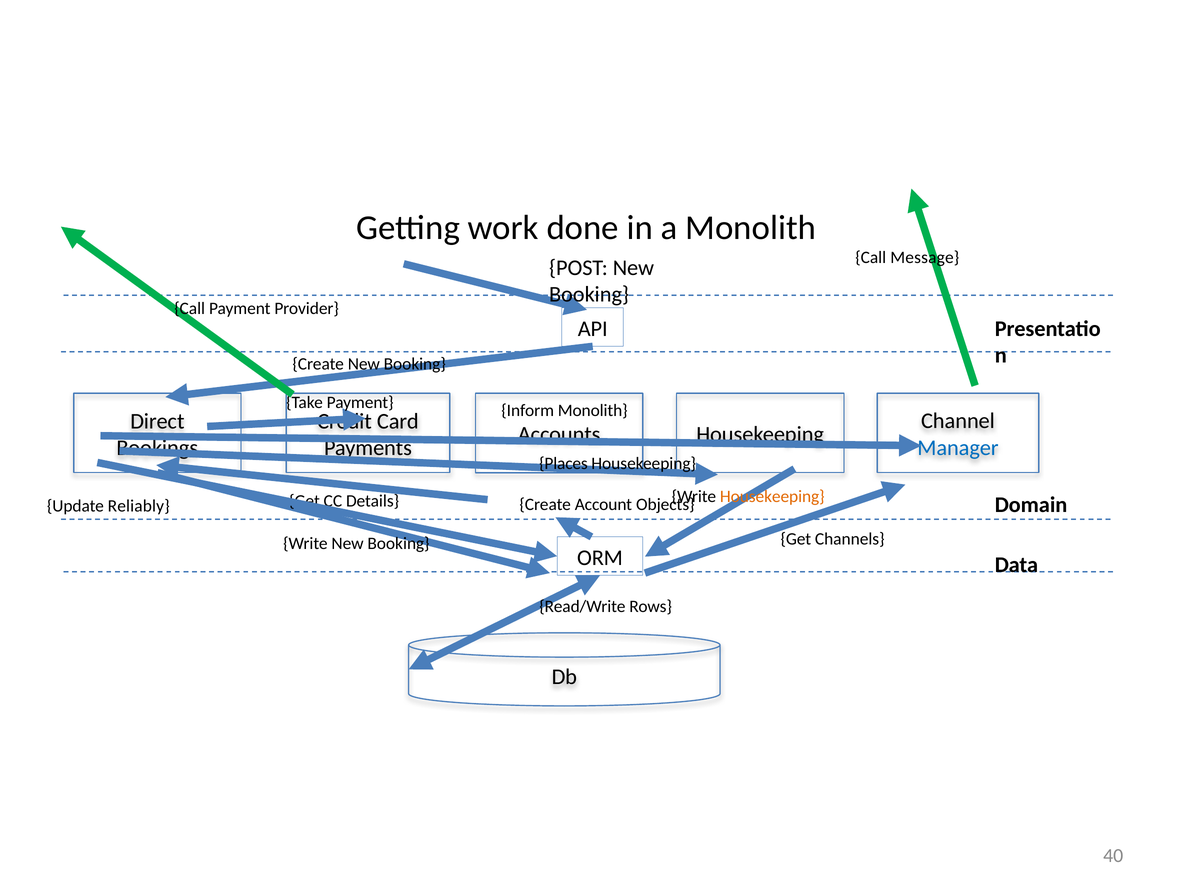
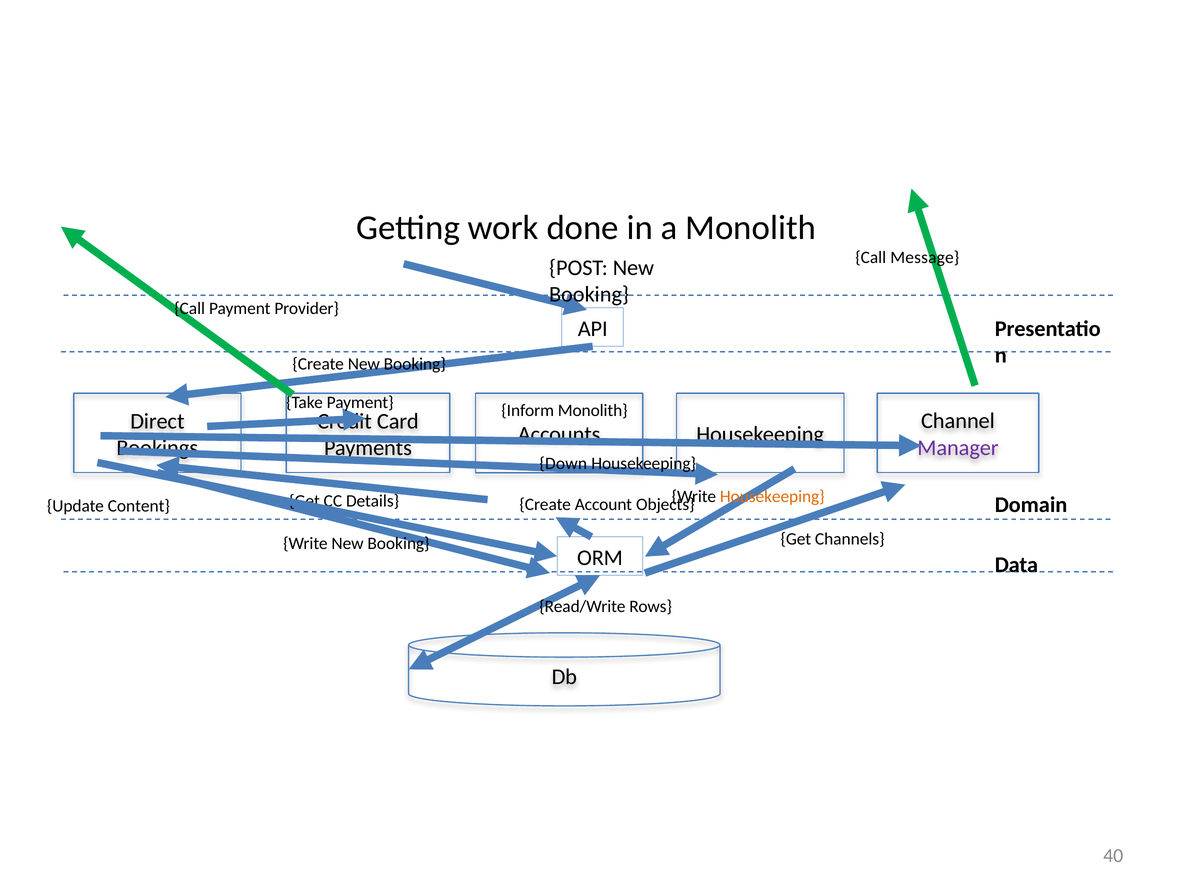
Manager colour: blue -> purple
Places: Places -> Down
Reliably: Reliably -> Content
